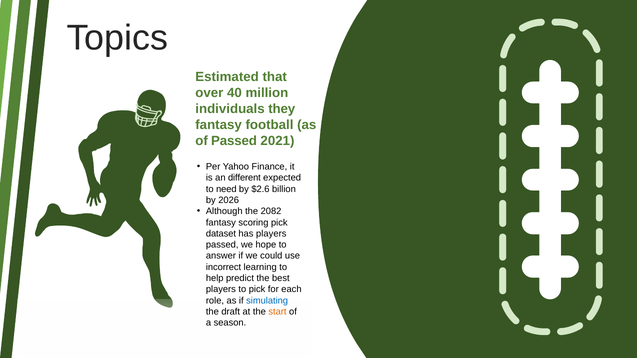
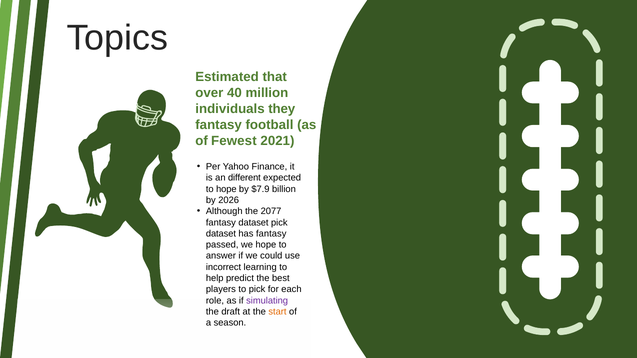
of Passed: Passed -> Fewest
to need: need -> hope
$2.6: $2.6 -> $7.9
2082: 2082 -> 2077
fantasy scoring: scoring -> dataset
has players: players -> fantasy
simulating colour: blue -> purple
